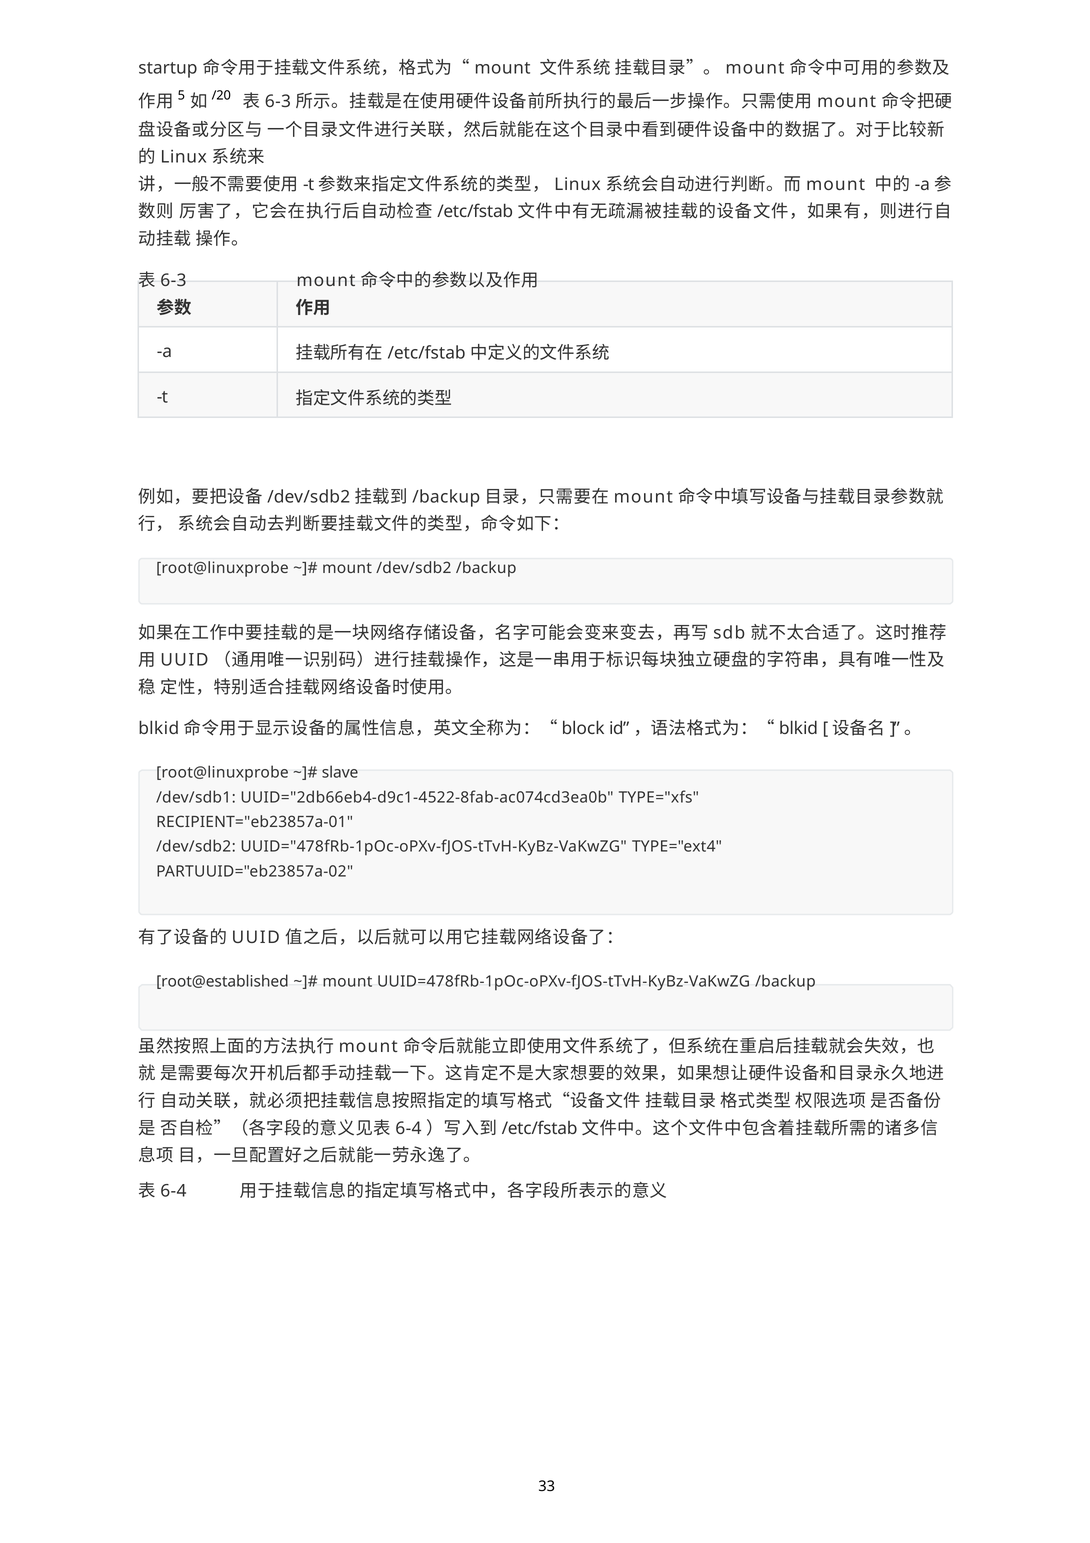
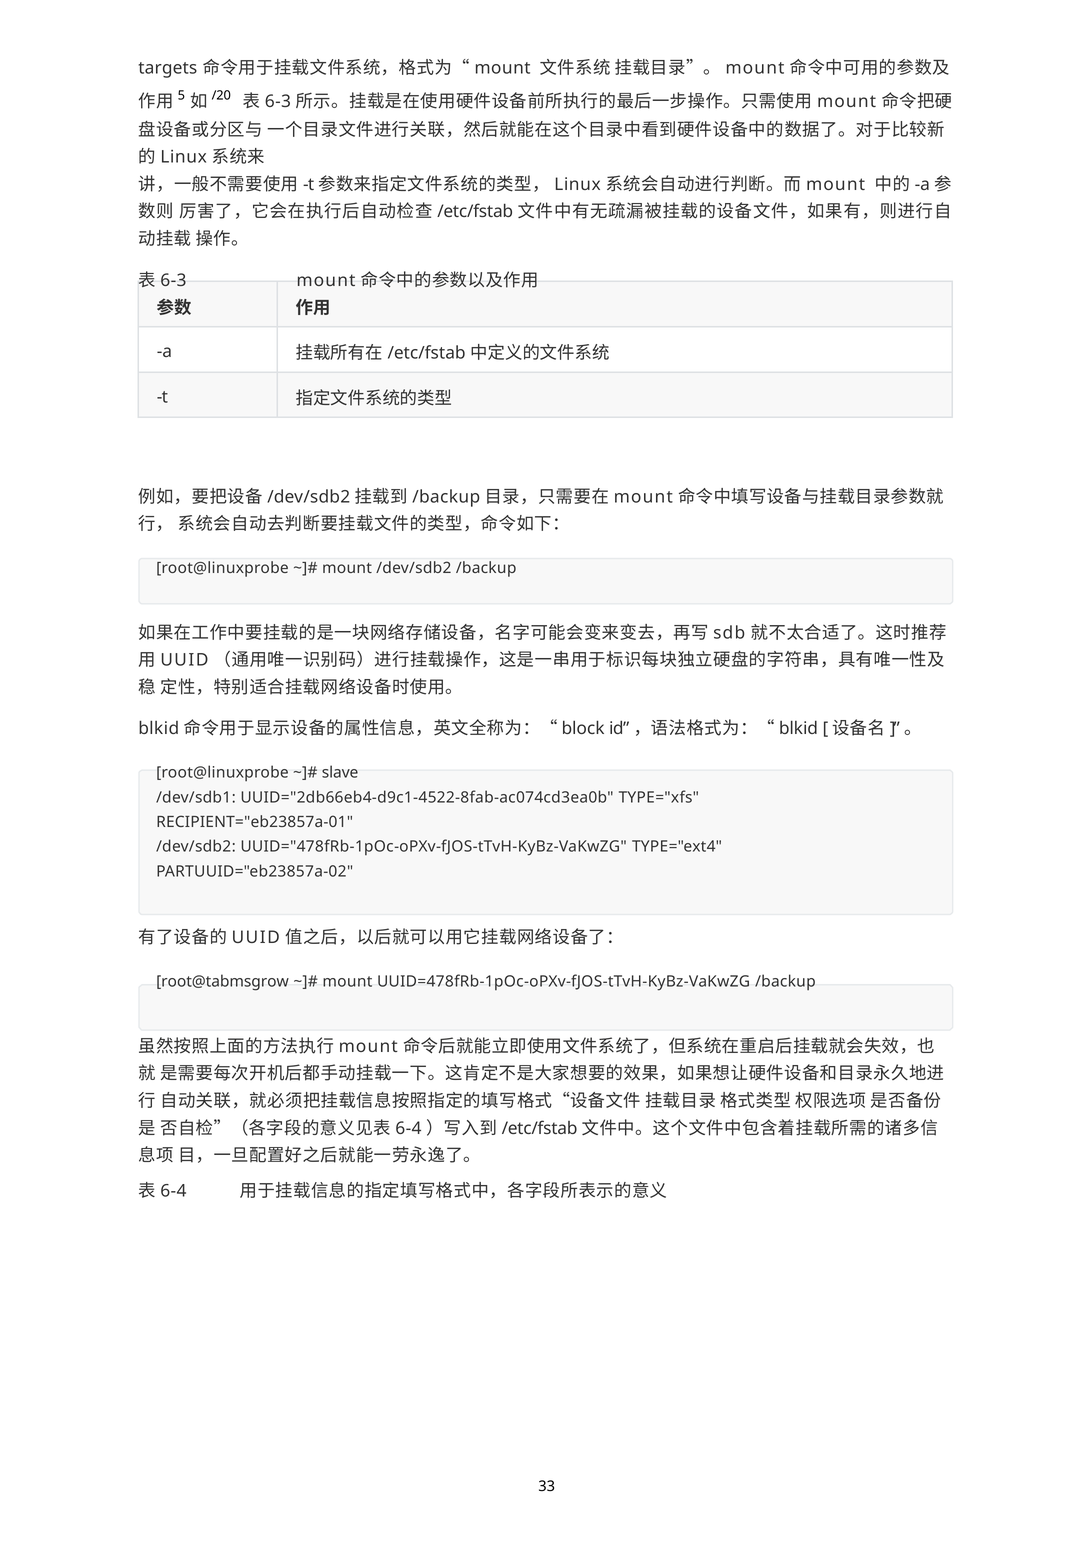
startup: startup -> targets
root@established: root@established -> root@tabmsgrow
